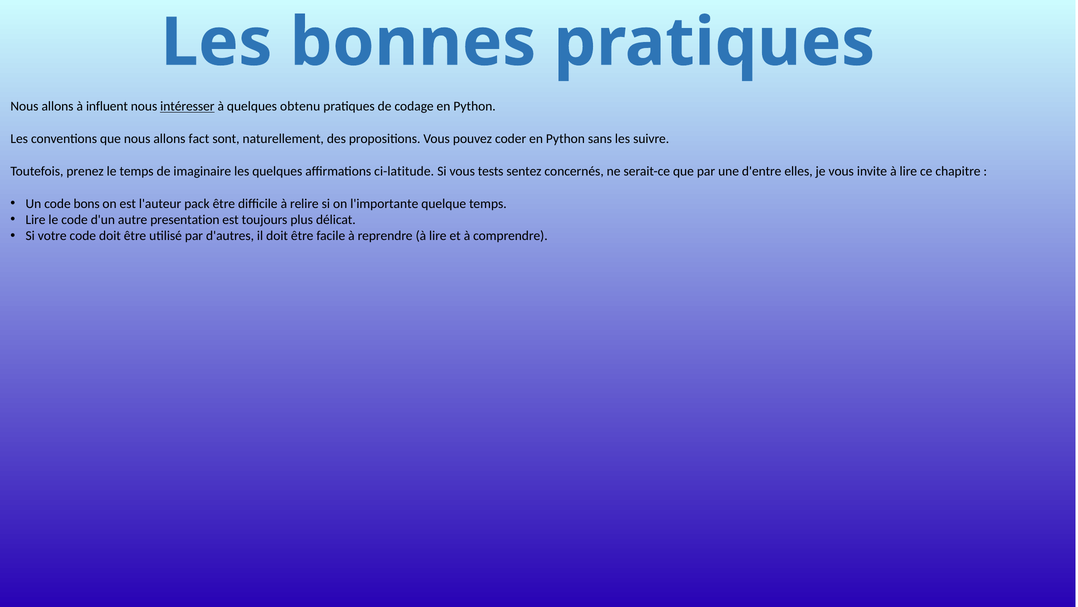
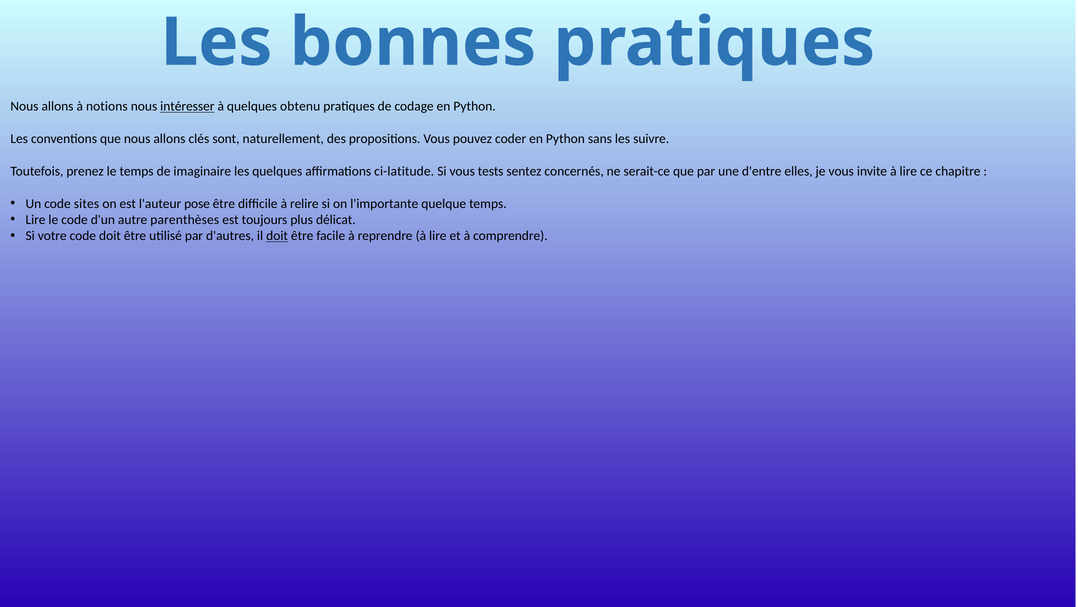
influent: influent -> notions
fact: fact -> clés
bons: bons -> sites
pack: pack -> pose
presentation: presentation -> parenthèses
doit at (277, 236) underline: none -> present
